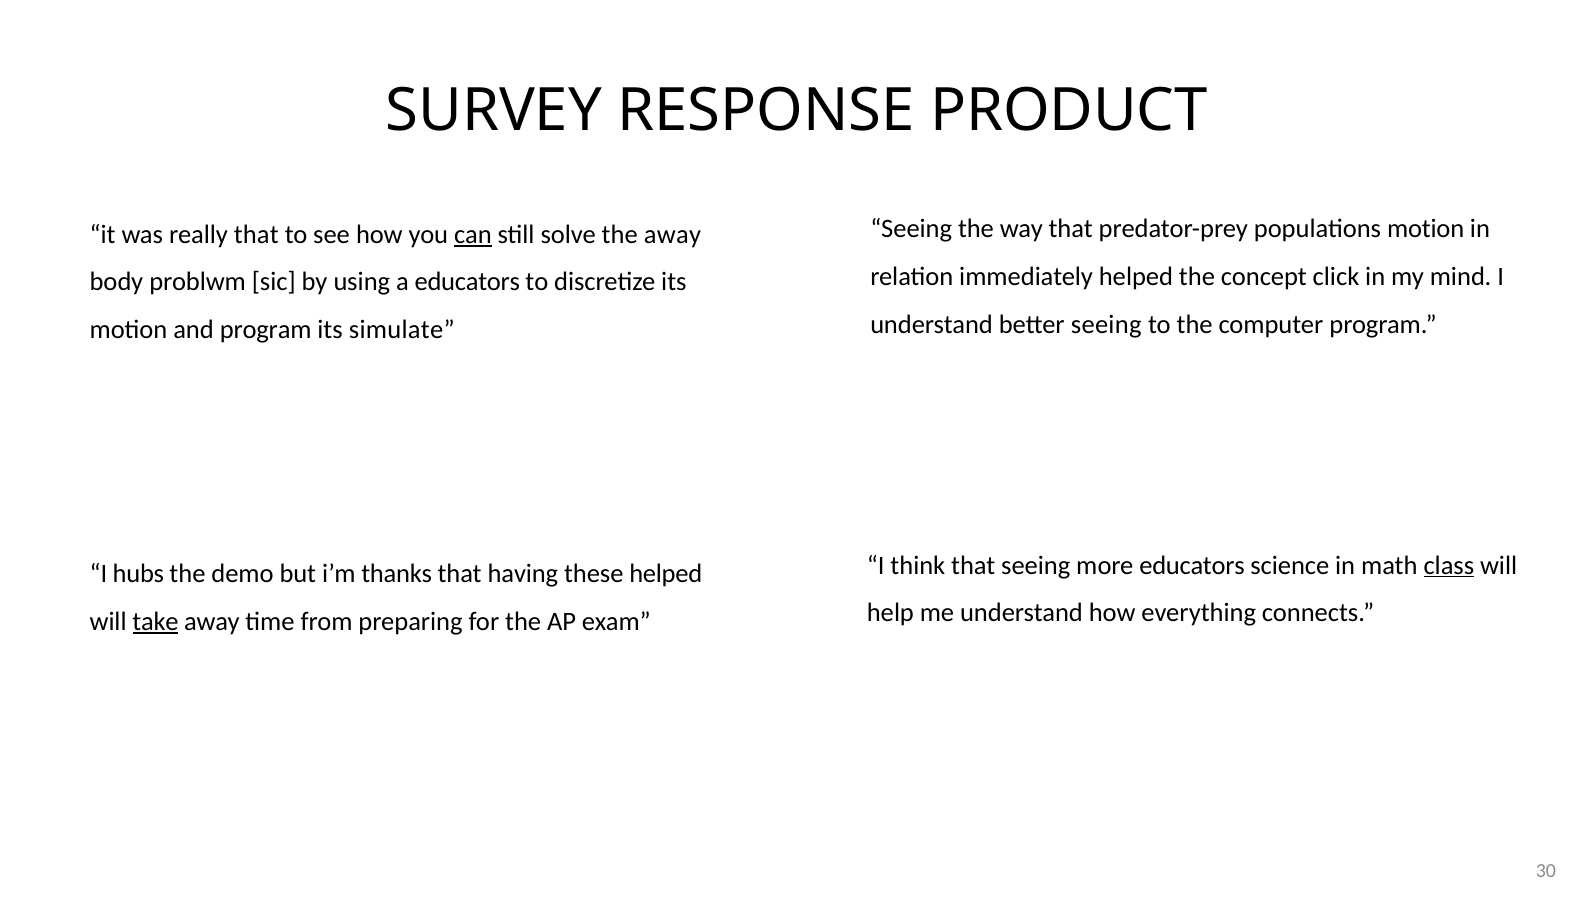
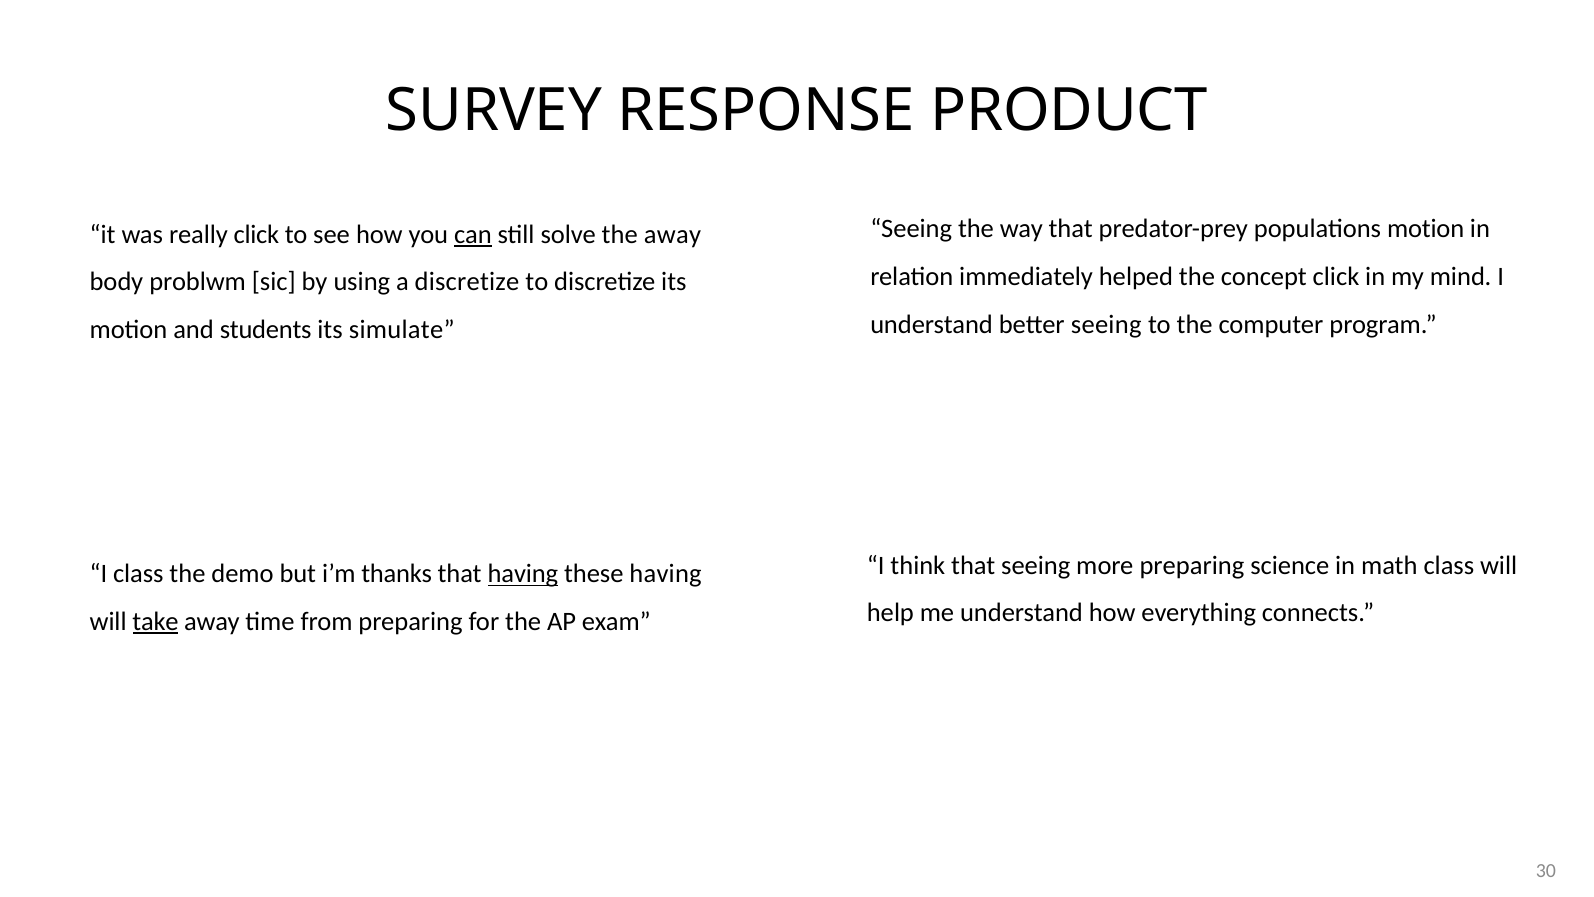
really that: that -> click
a educators: educators -> discretize
and program: program -> students
more educators: educators -> preparing
class at (1449, 565) underline: present -> none
I hubs: hubs -> class
having at (523, 574) underline: none -> present
these helped: helped -> having
